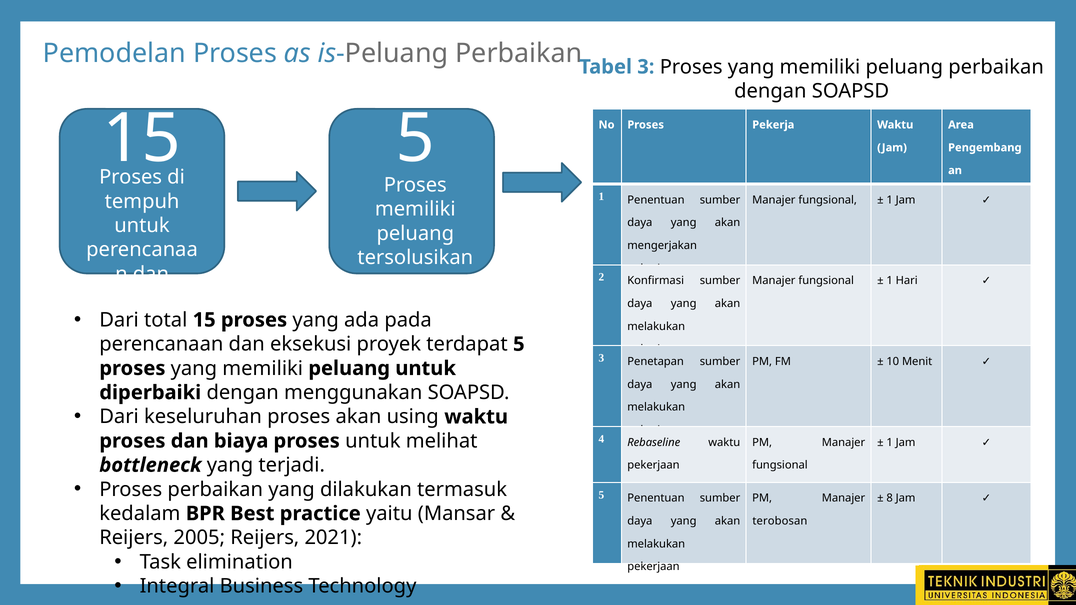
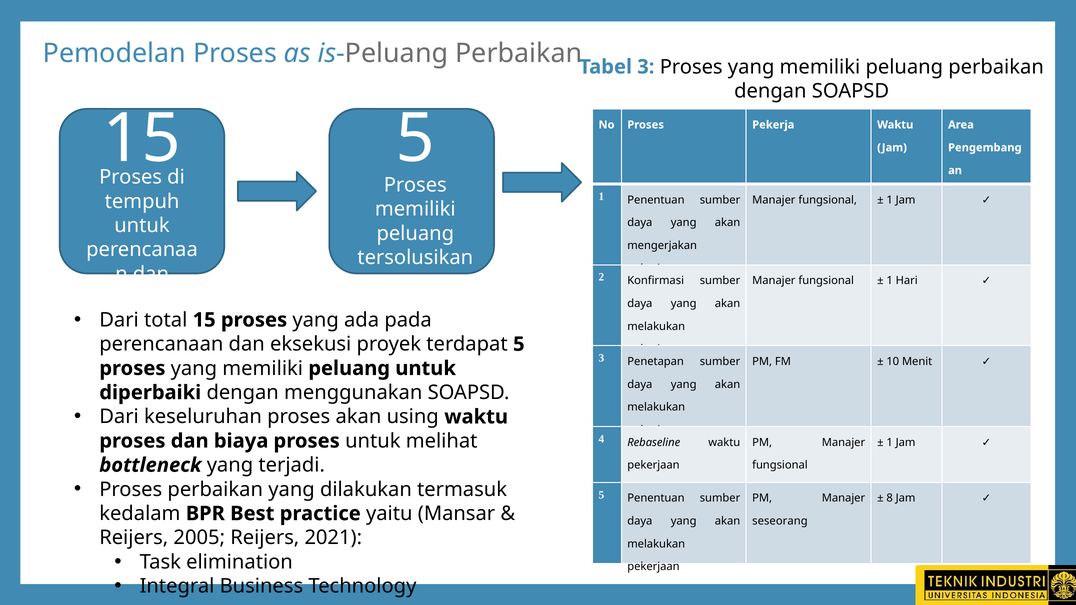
terobosan: terobosan -> seseorang
